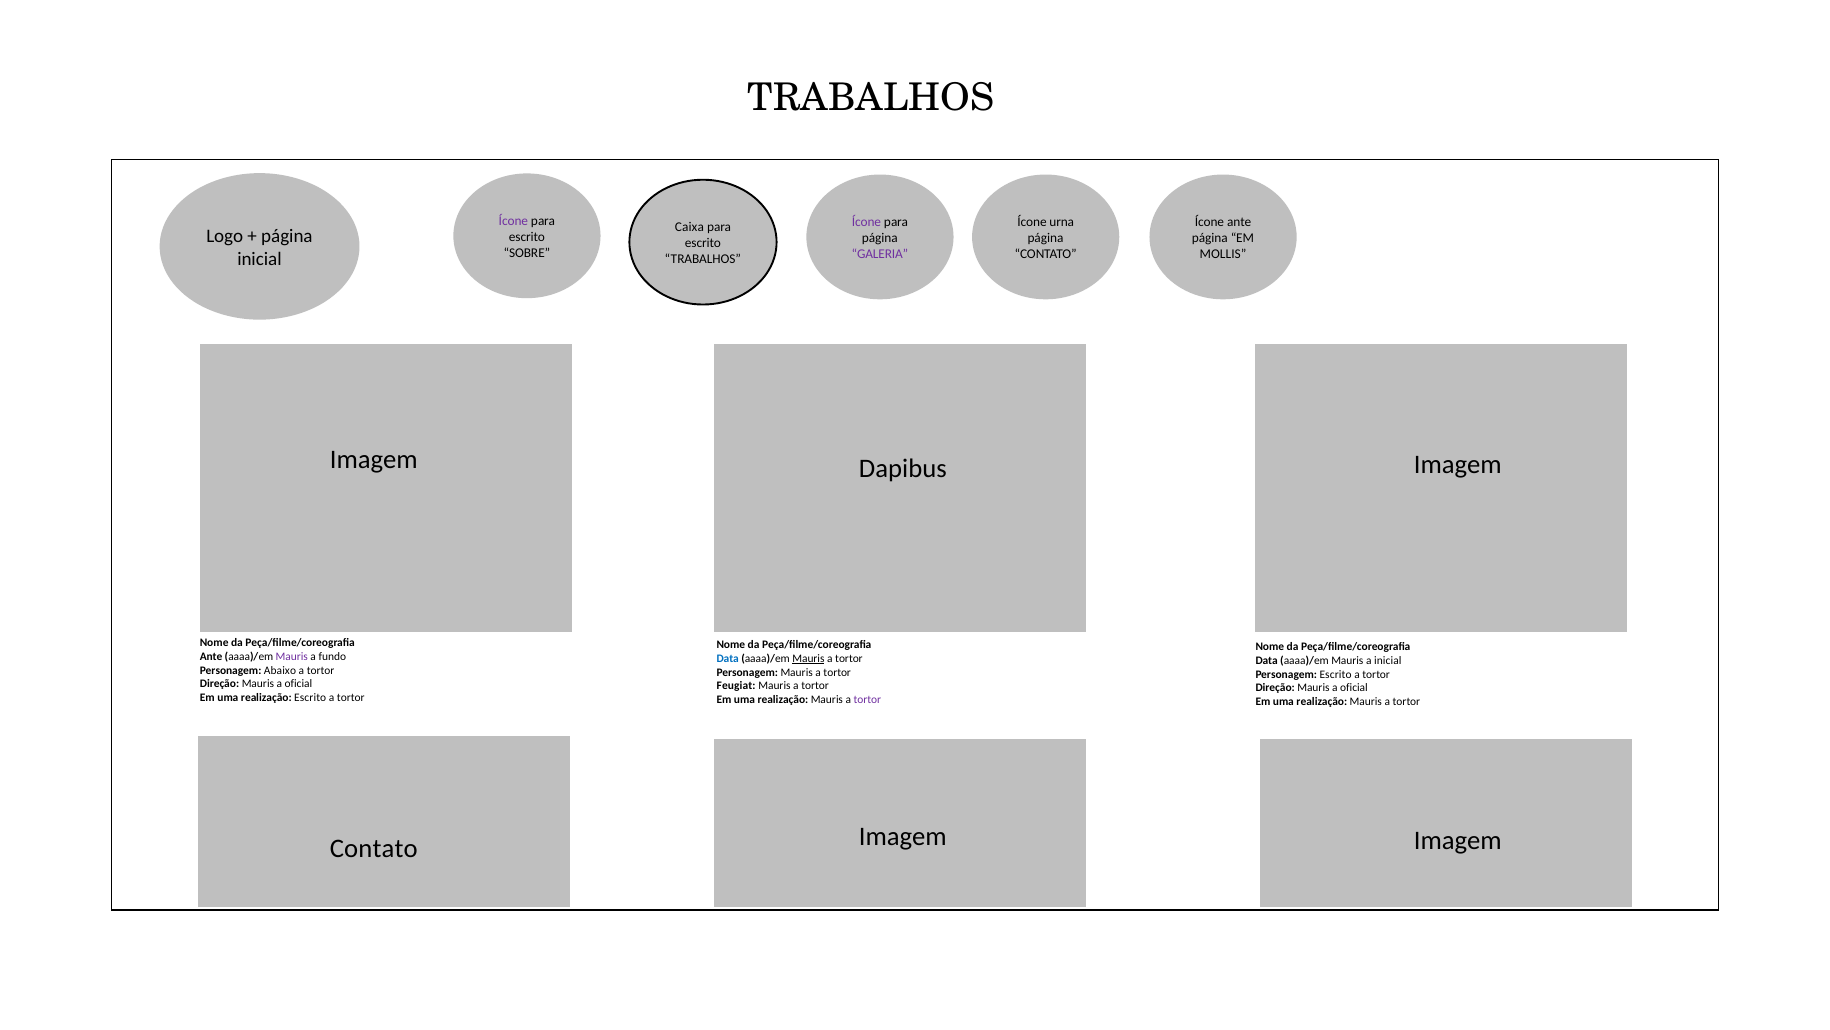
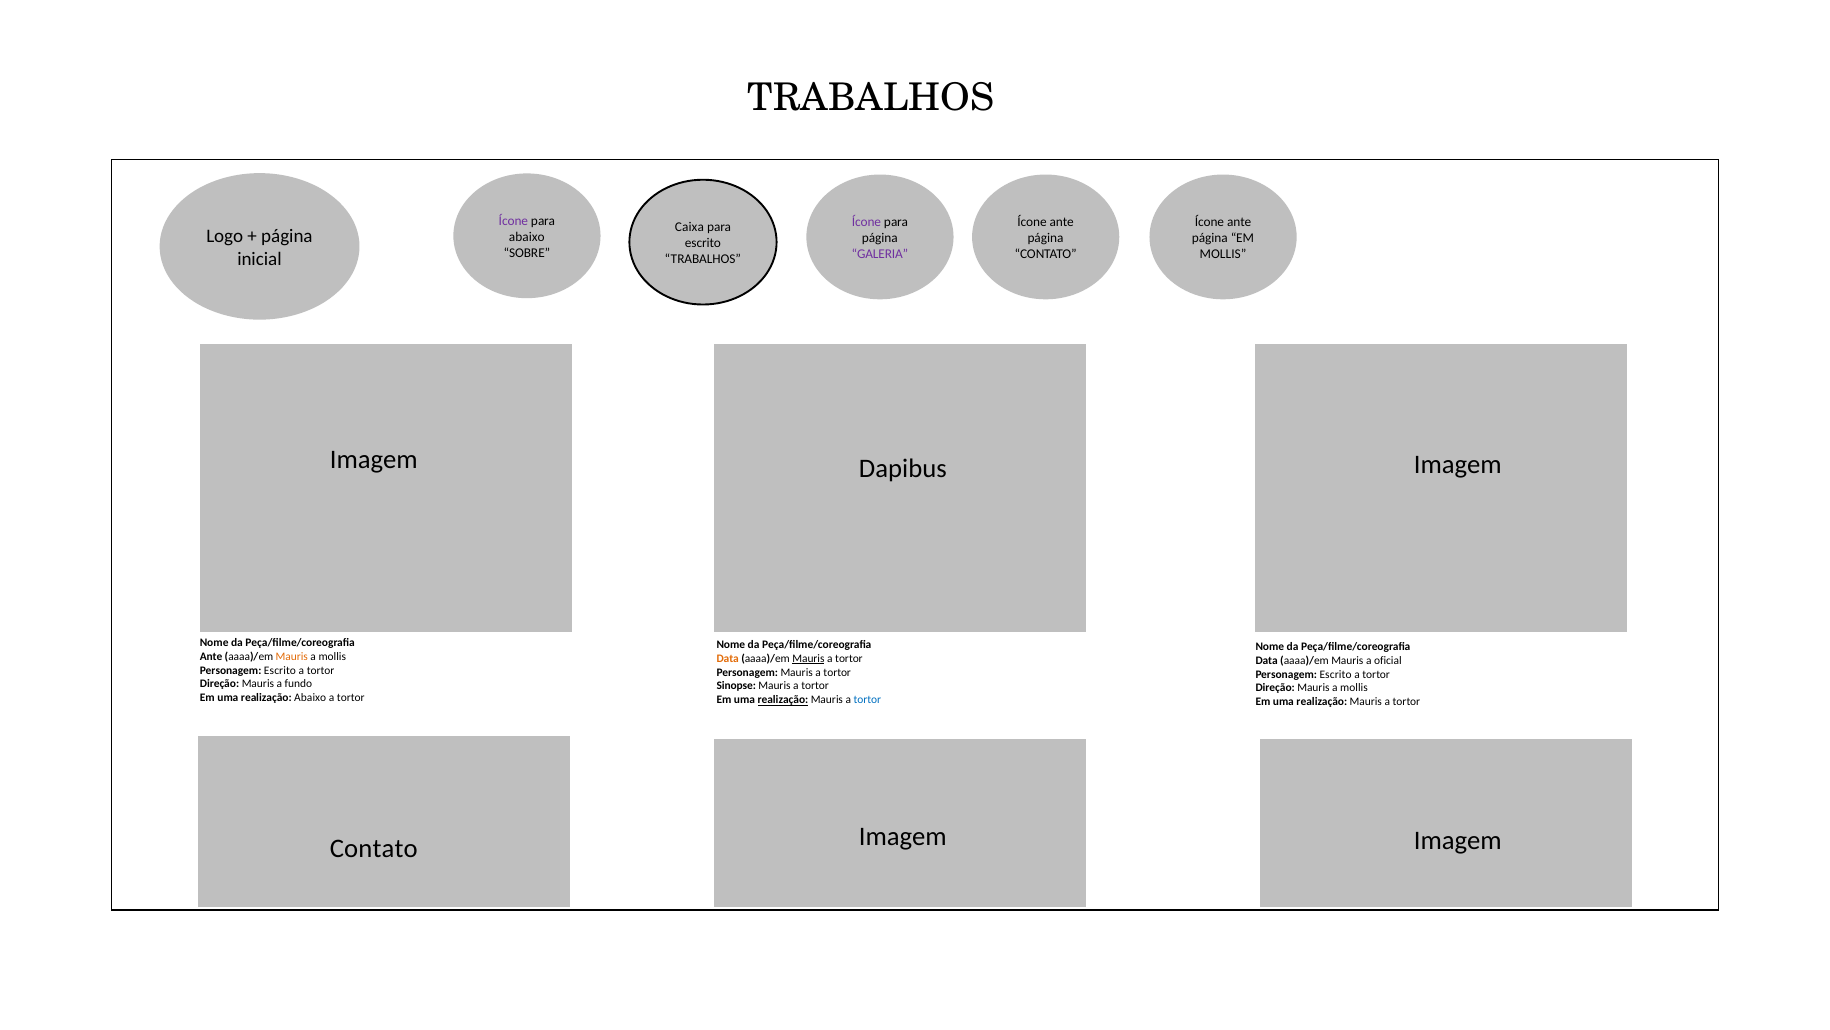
urna at (1062, 222): urna -> ante
escrito at (527, 237): escrito -> abaixo
Mauris at (292, 656) colour: purple -> orange
fundo at (332, 656): fundo -> mollis
Data at (728, 658) colour: blue -> orange
a inicial: inicial -> oficial
Abaixo at (280, 670): Abaixo -> Escrito
oficial at (298, 684): oficial -> fundo
Feugiat: Feugiat -> Sinopse
oficial at (1354, 688): oficial -> mollis
realização Escrito: Escrito -> Abaixo
realização at (783, 699) underline: none -> present
tortor at (867, 699) colour: purple -> blue
